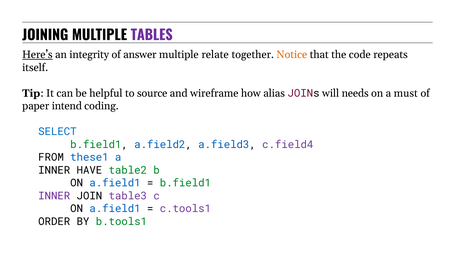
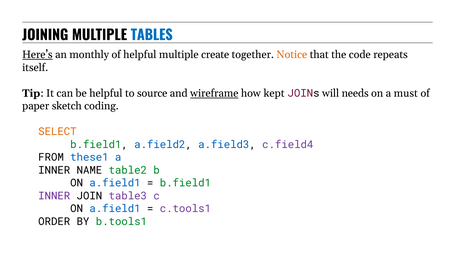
TABLES colour: purple -> blue
integrity: integrity -> monthly
of answer: answer -> helpful
relate: relate -> create
wireframe underline: none -> present
alias: alias -> kept
intend: intend -> sketch
SELECT colour: blue -> orange
HAVE: HAVE -> NAME
